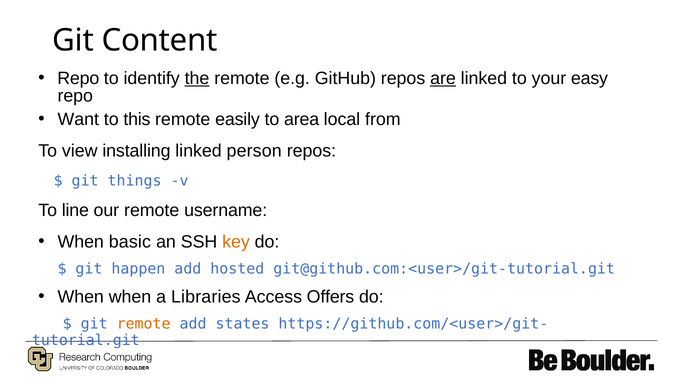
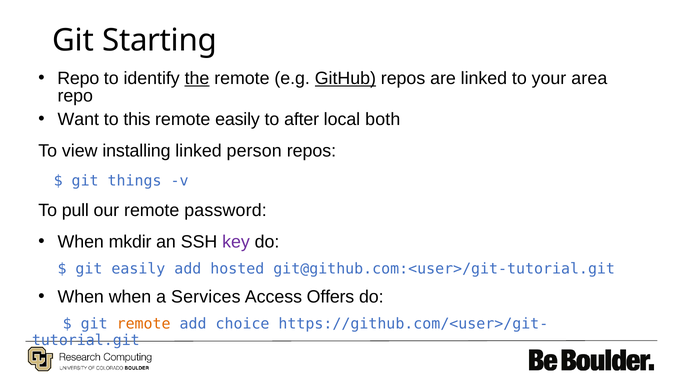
Content: Content -> Starting
GitHub underline: none -> present
are underline: present -> none
easy: easy -> area
area: area -> after
from: from -> both
line: line -> pull
username: username -> password
basic: basic -> mkdir
key colour: orange -> purple
git happen: happen -> easily
Libraries: Libraries -> Services
states: states -> choice
